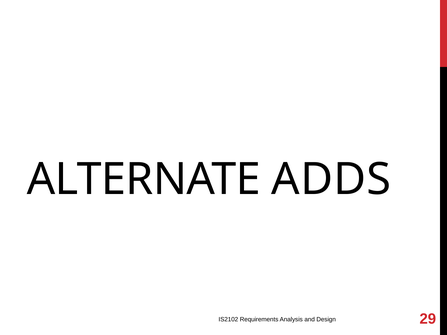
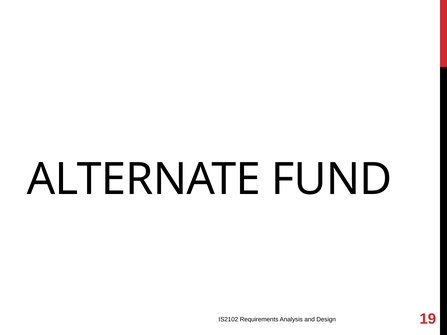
ADDS: ADDS -> FUND
29: 29 -> 19
